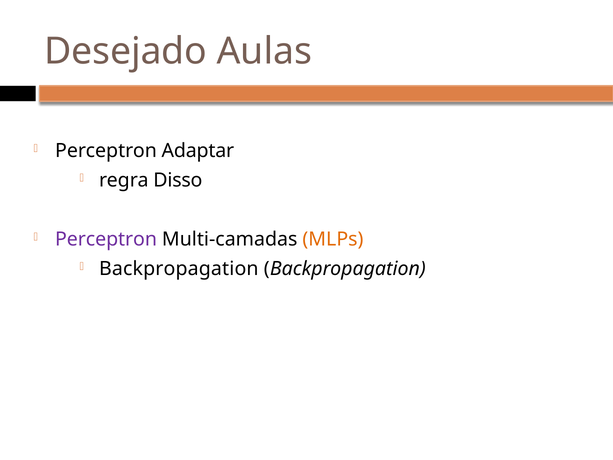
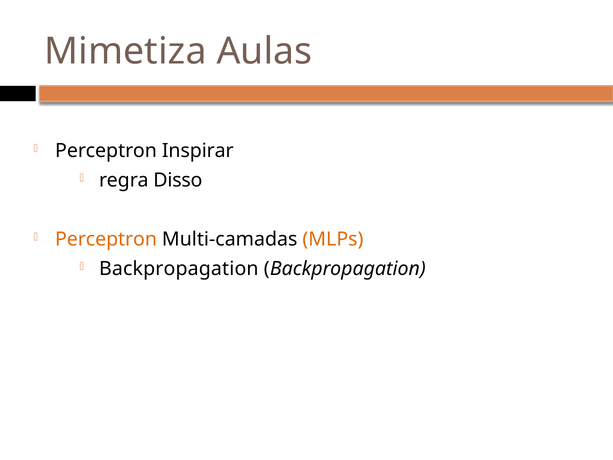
Desejado: Desejado -> Mimetiza
Adaptar: Adaptar -> Inspirar
Perceptron at (106, 239) colour: purple -> orange
